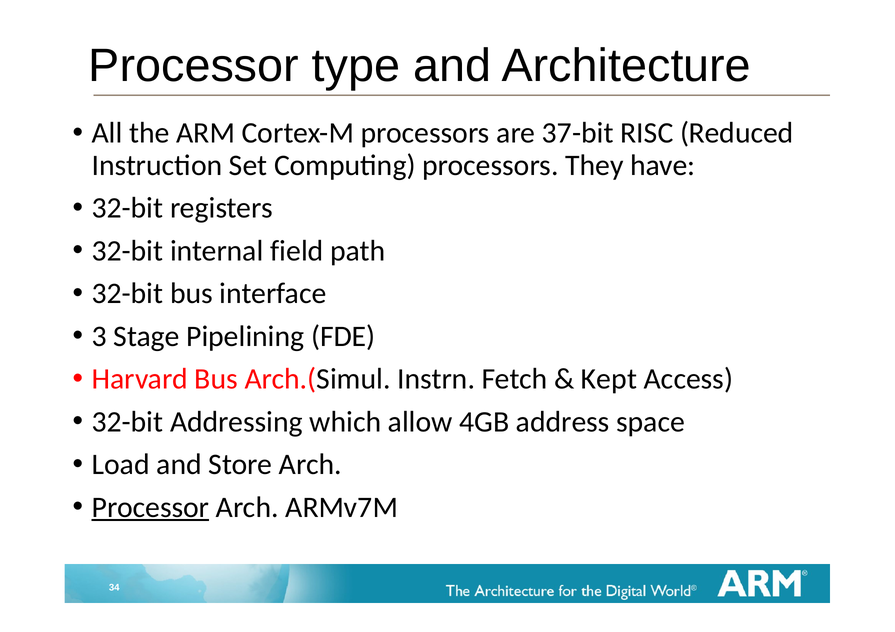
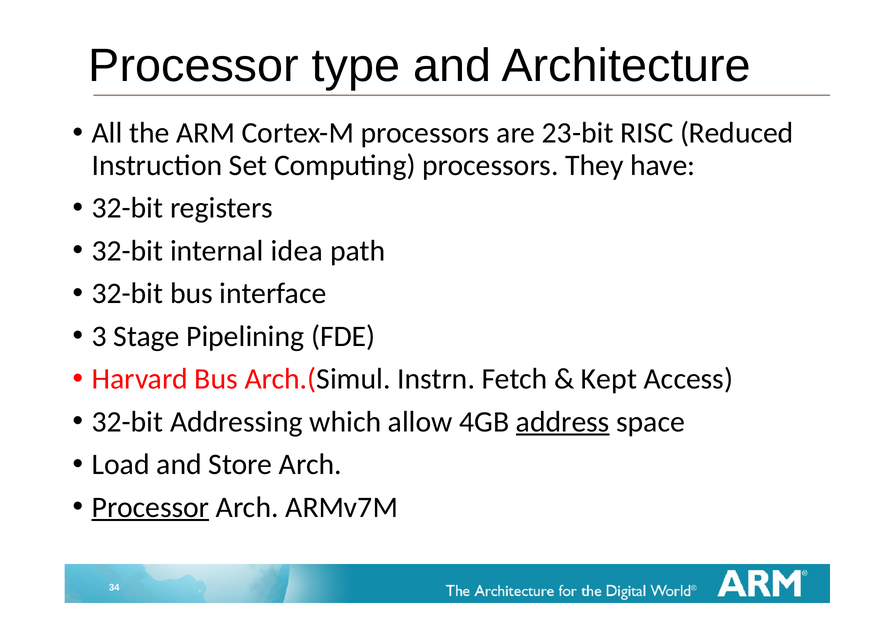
37-bit: 37-bit -> 23-bit
field: field -> idea
address underline: none -> present
